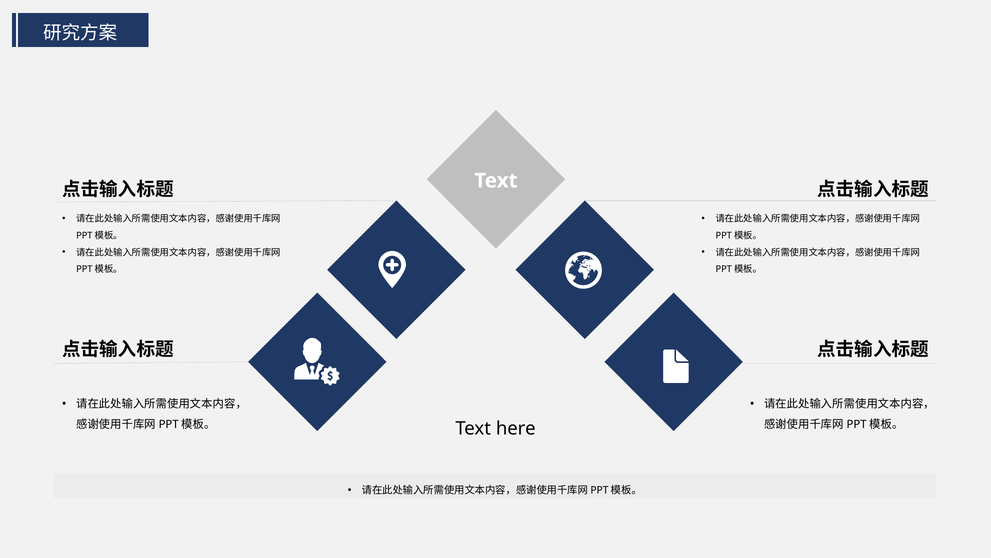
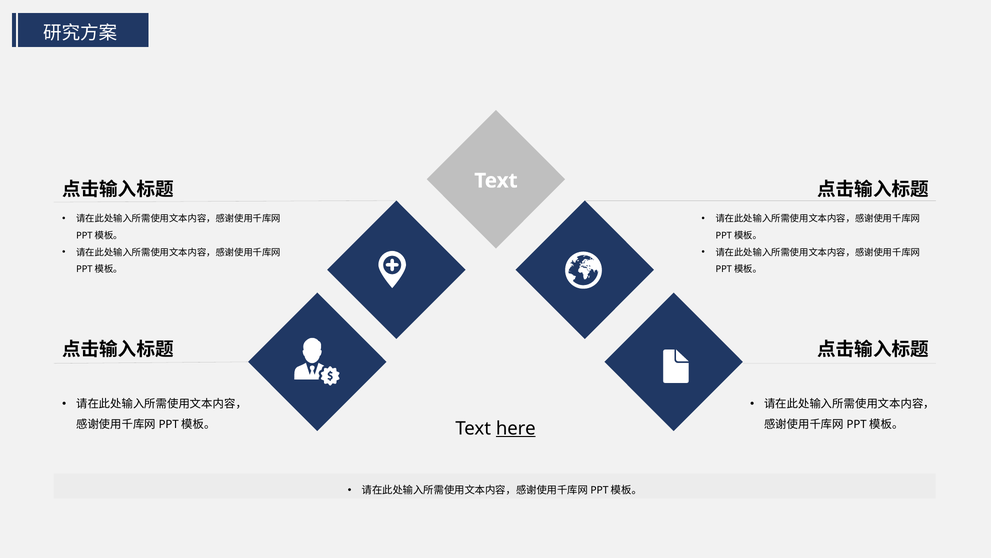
here underline: none -> present
